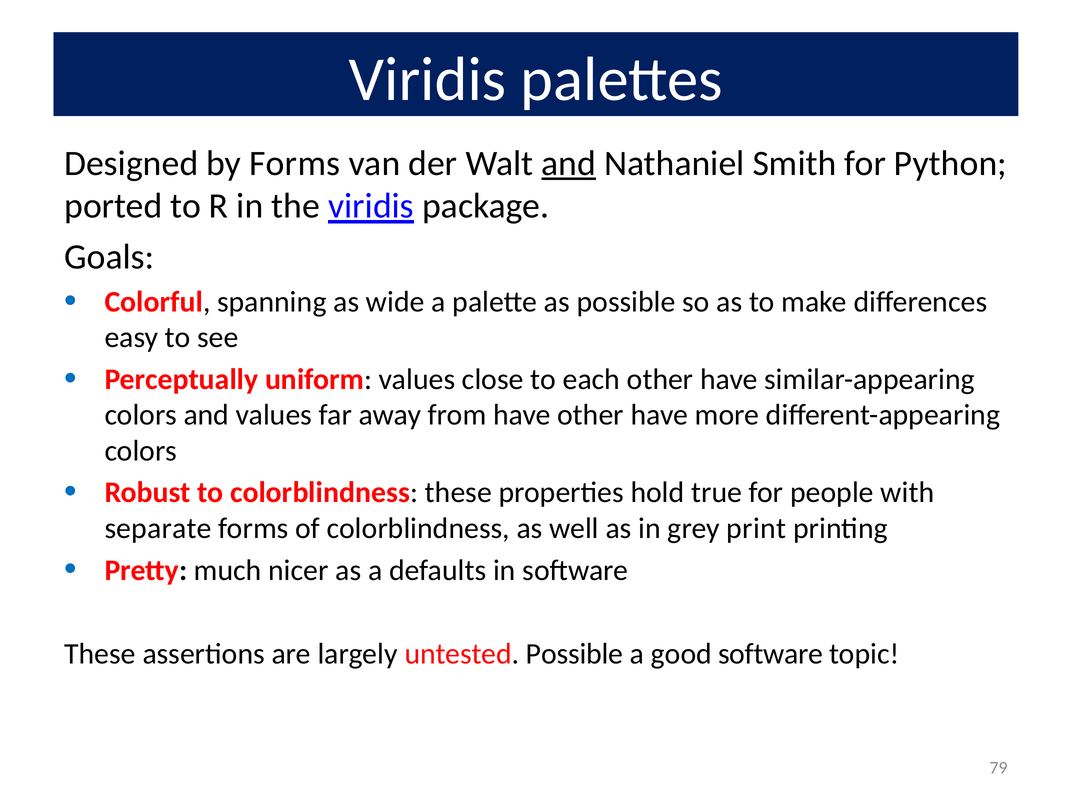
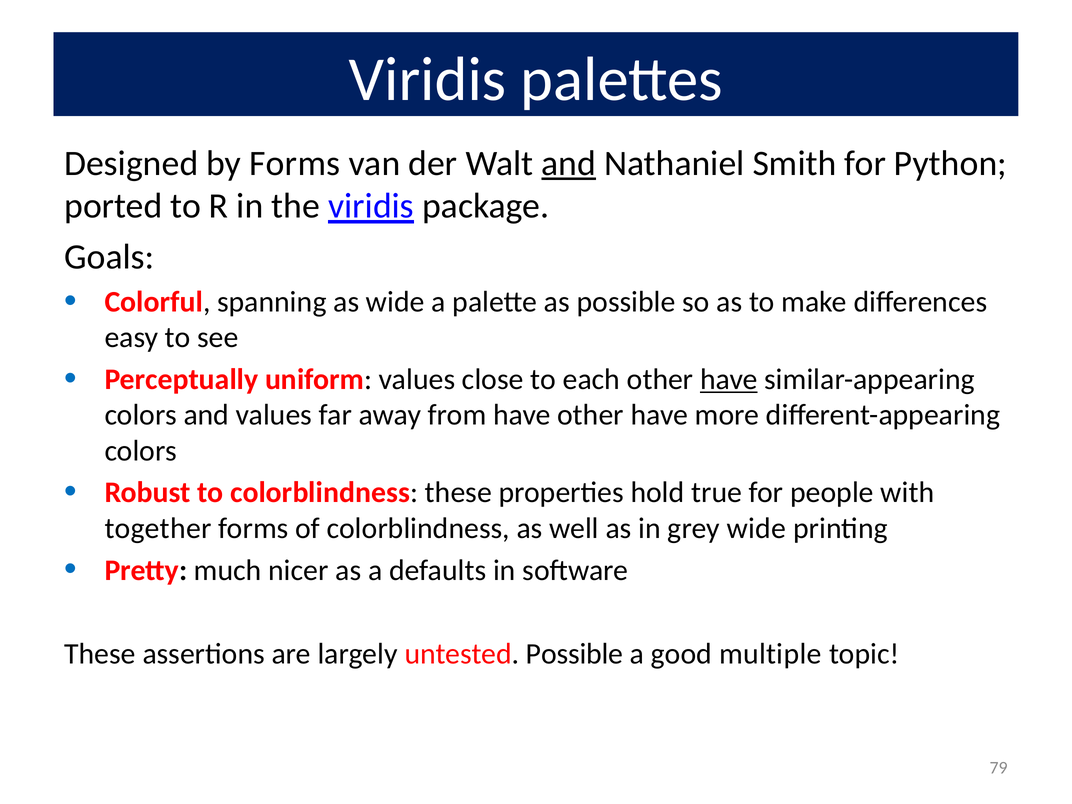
have at (729, 379) underline: none -> present
separate: separate -> together
grey print: print -> wide
good software: software -> multiple
